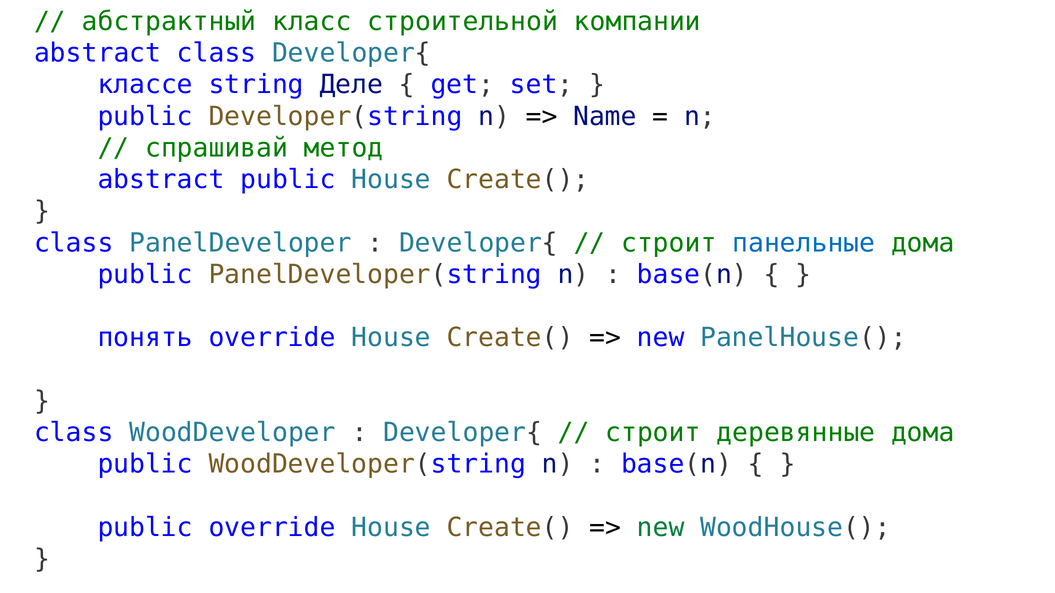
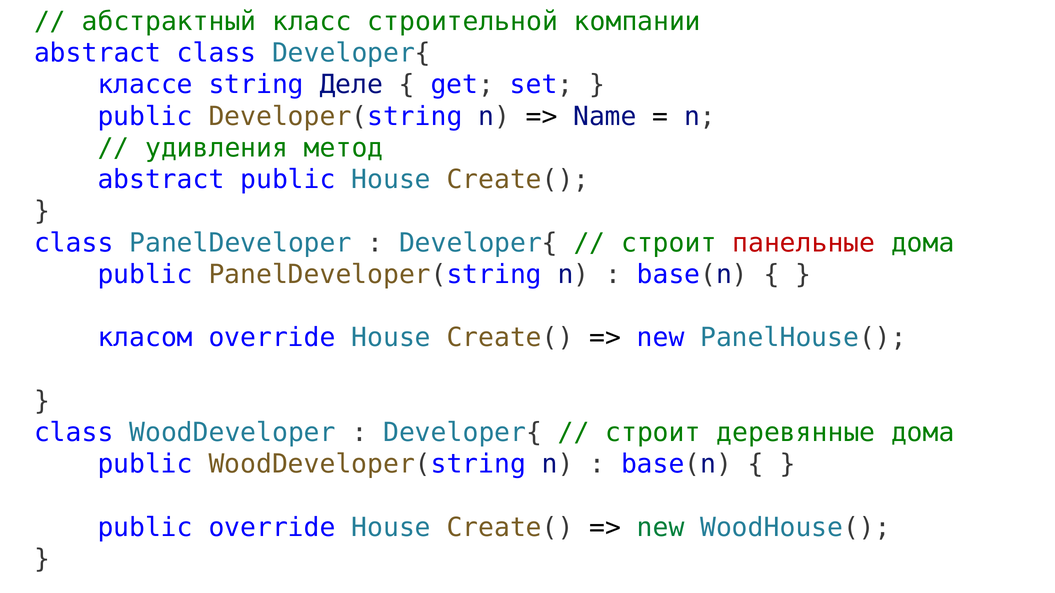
спрашивай: спрашивай -> удивления
панельные colour: blue -> red
понять: понять -> класом
